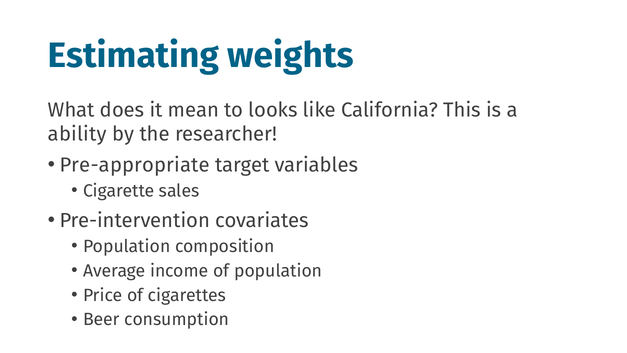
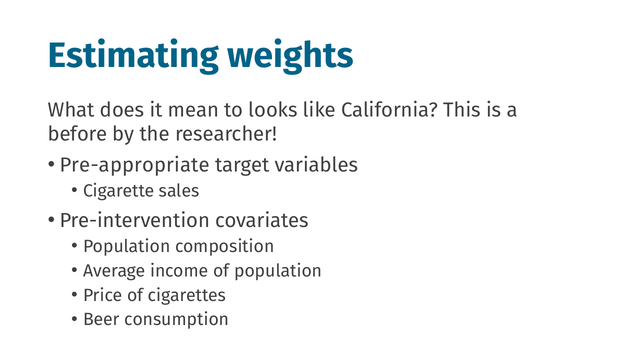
ability: ability -> before
